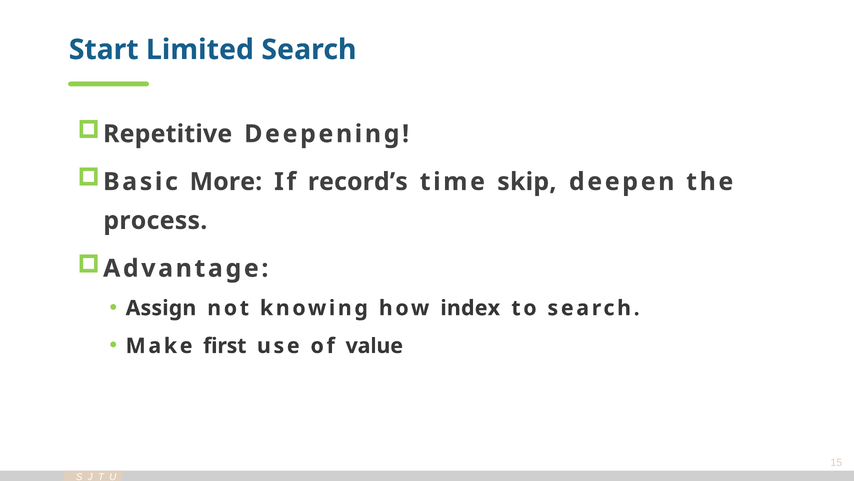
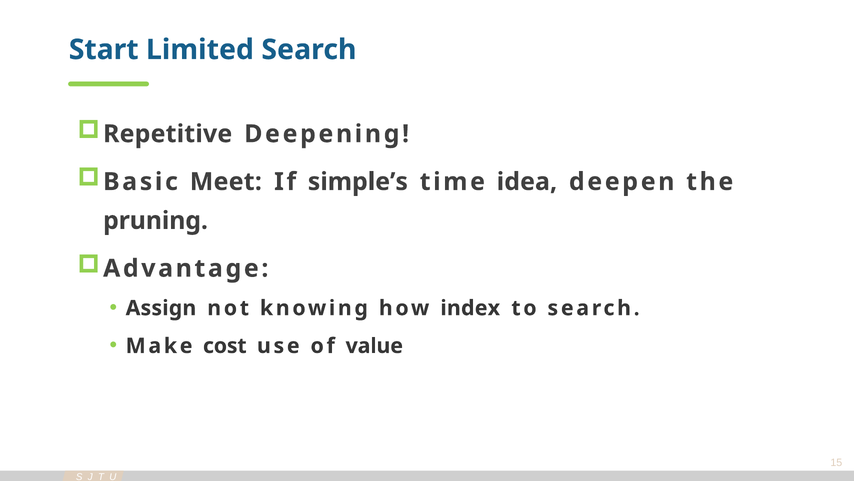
More: More -> Meet
record’s: record’s -> simple’s
skip: skip -> idea
process: process -> pruning
first: first -> cost
